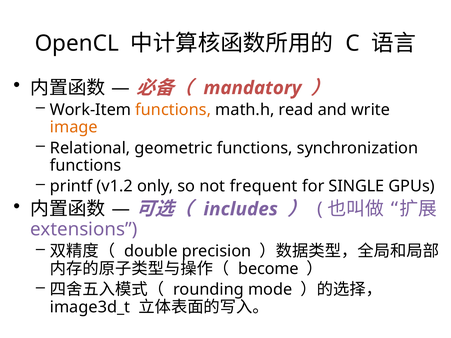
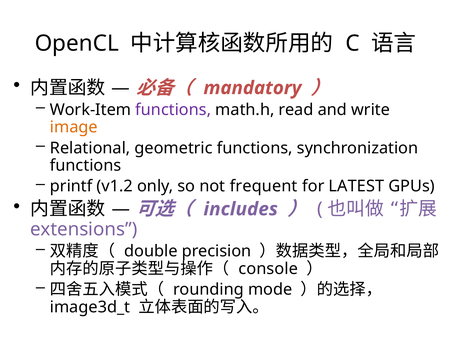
functions at (173, 110) colour: orange -> purple
SINGLE: SINGLE -> LATEST
become: become -> console
